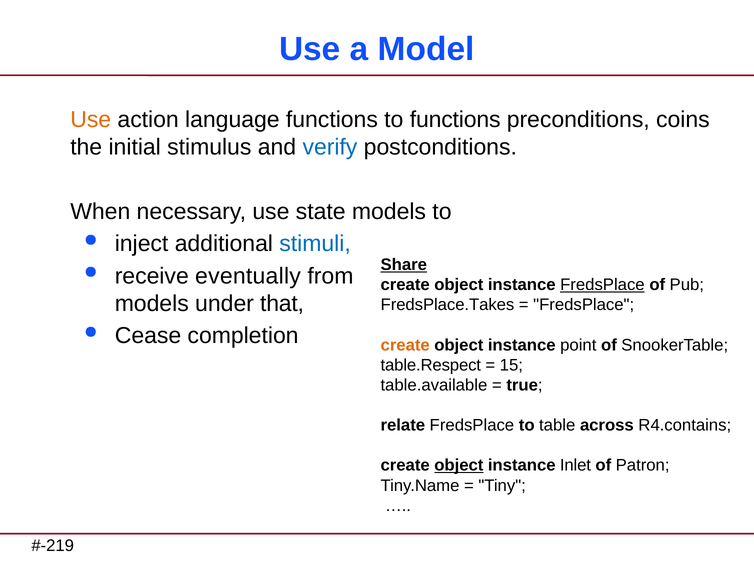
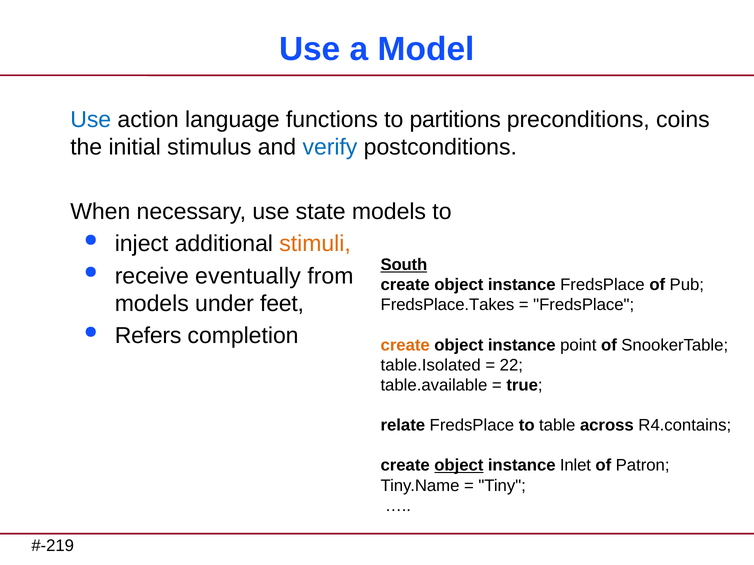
Use at (91, 120) colour: orange -> blue
to functions: functions -> partitions
stimuli colour: blue -> orange
Share: Share -> South
FredsPlace at (602, 285) underline: present -> none
that: that -> feet
Cease: Cease -> Refers
table.Respect: table.Respect -> table.Isolated
15: 15 -> 22
